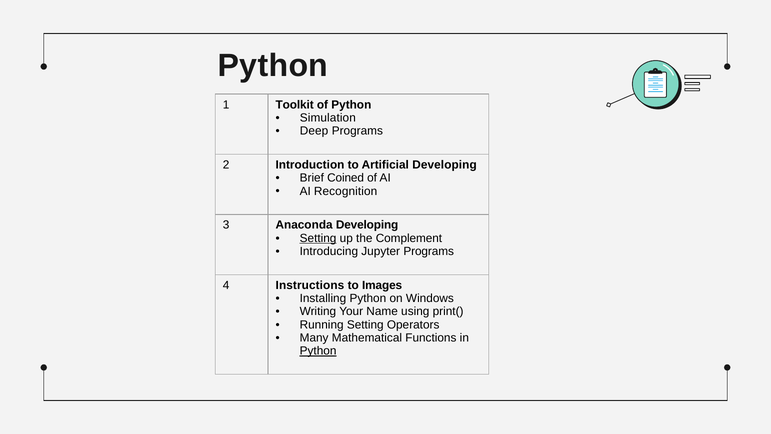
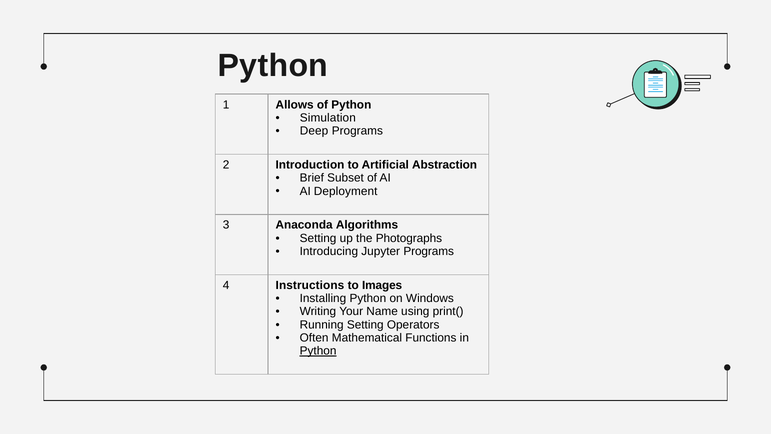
Toolkit: Toolkit -> Allows
Artificial Developing: Developing -> Abstraction
Coined: Coined -> Subset
Recognition: Recognition -> Deployment
Anaconda Developing: Developing -> Algorithms
Setting at (318, 238) underline: present -> none
Complement: Complement -> Photographs
Many: Many -> Often
